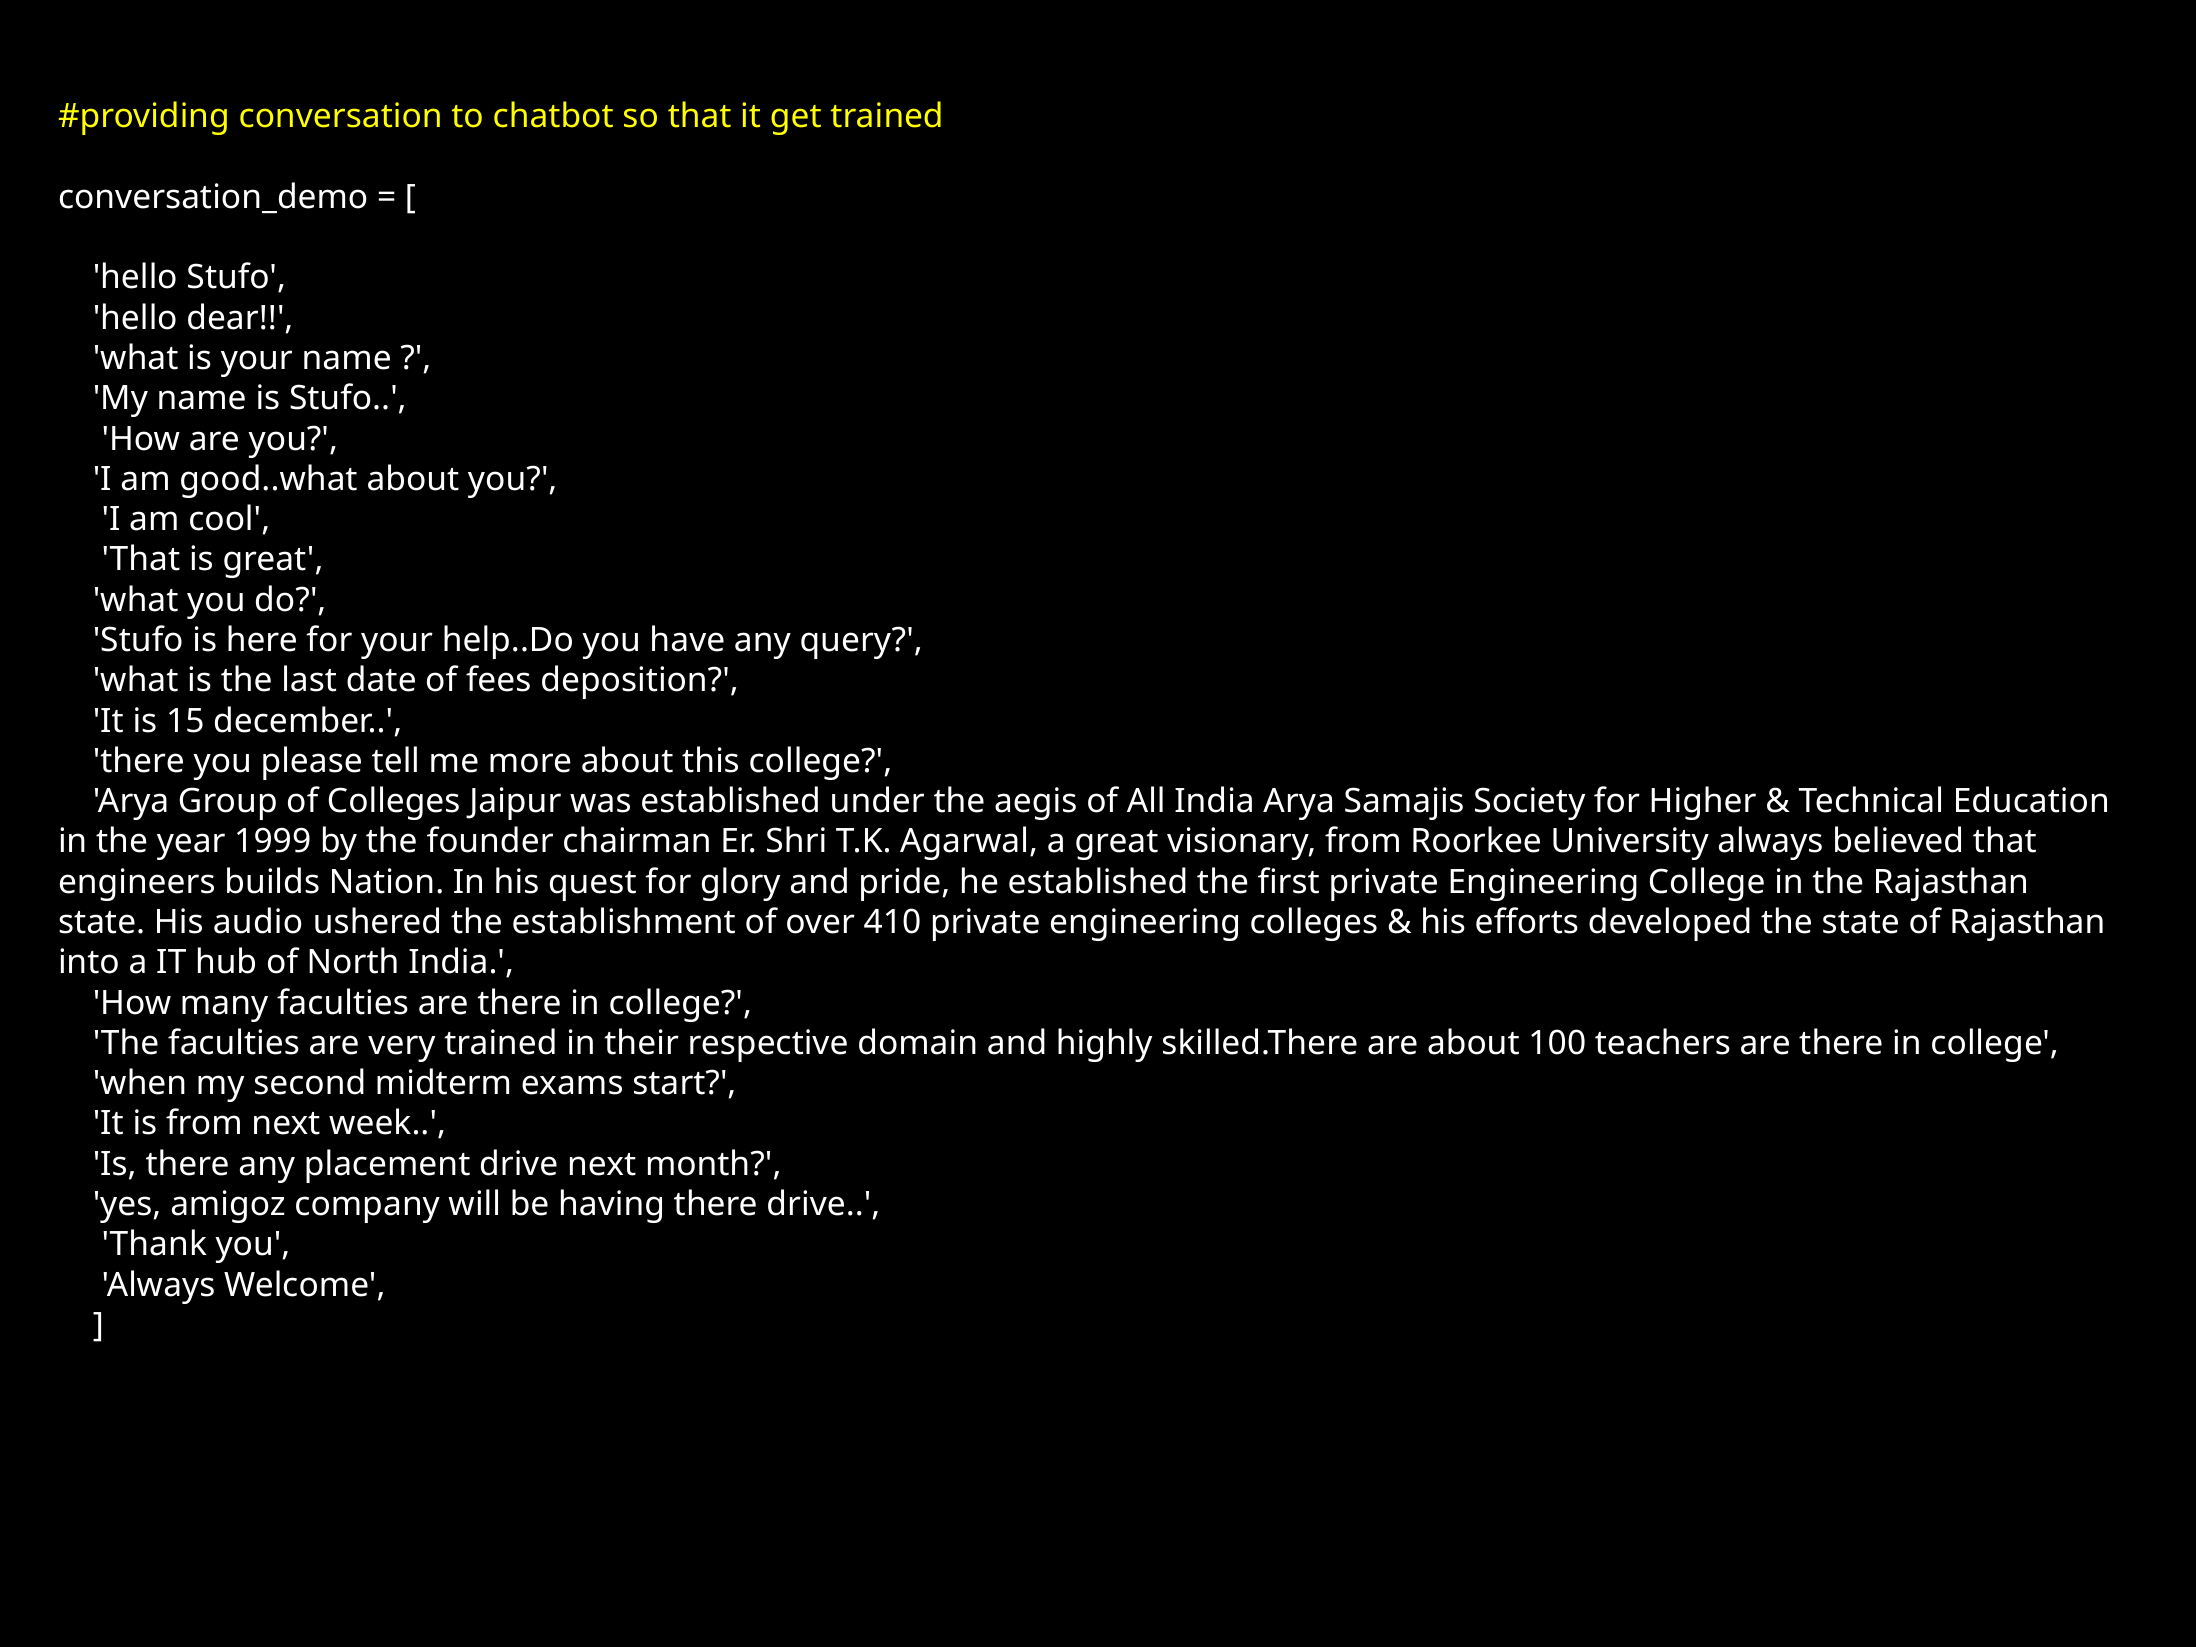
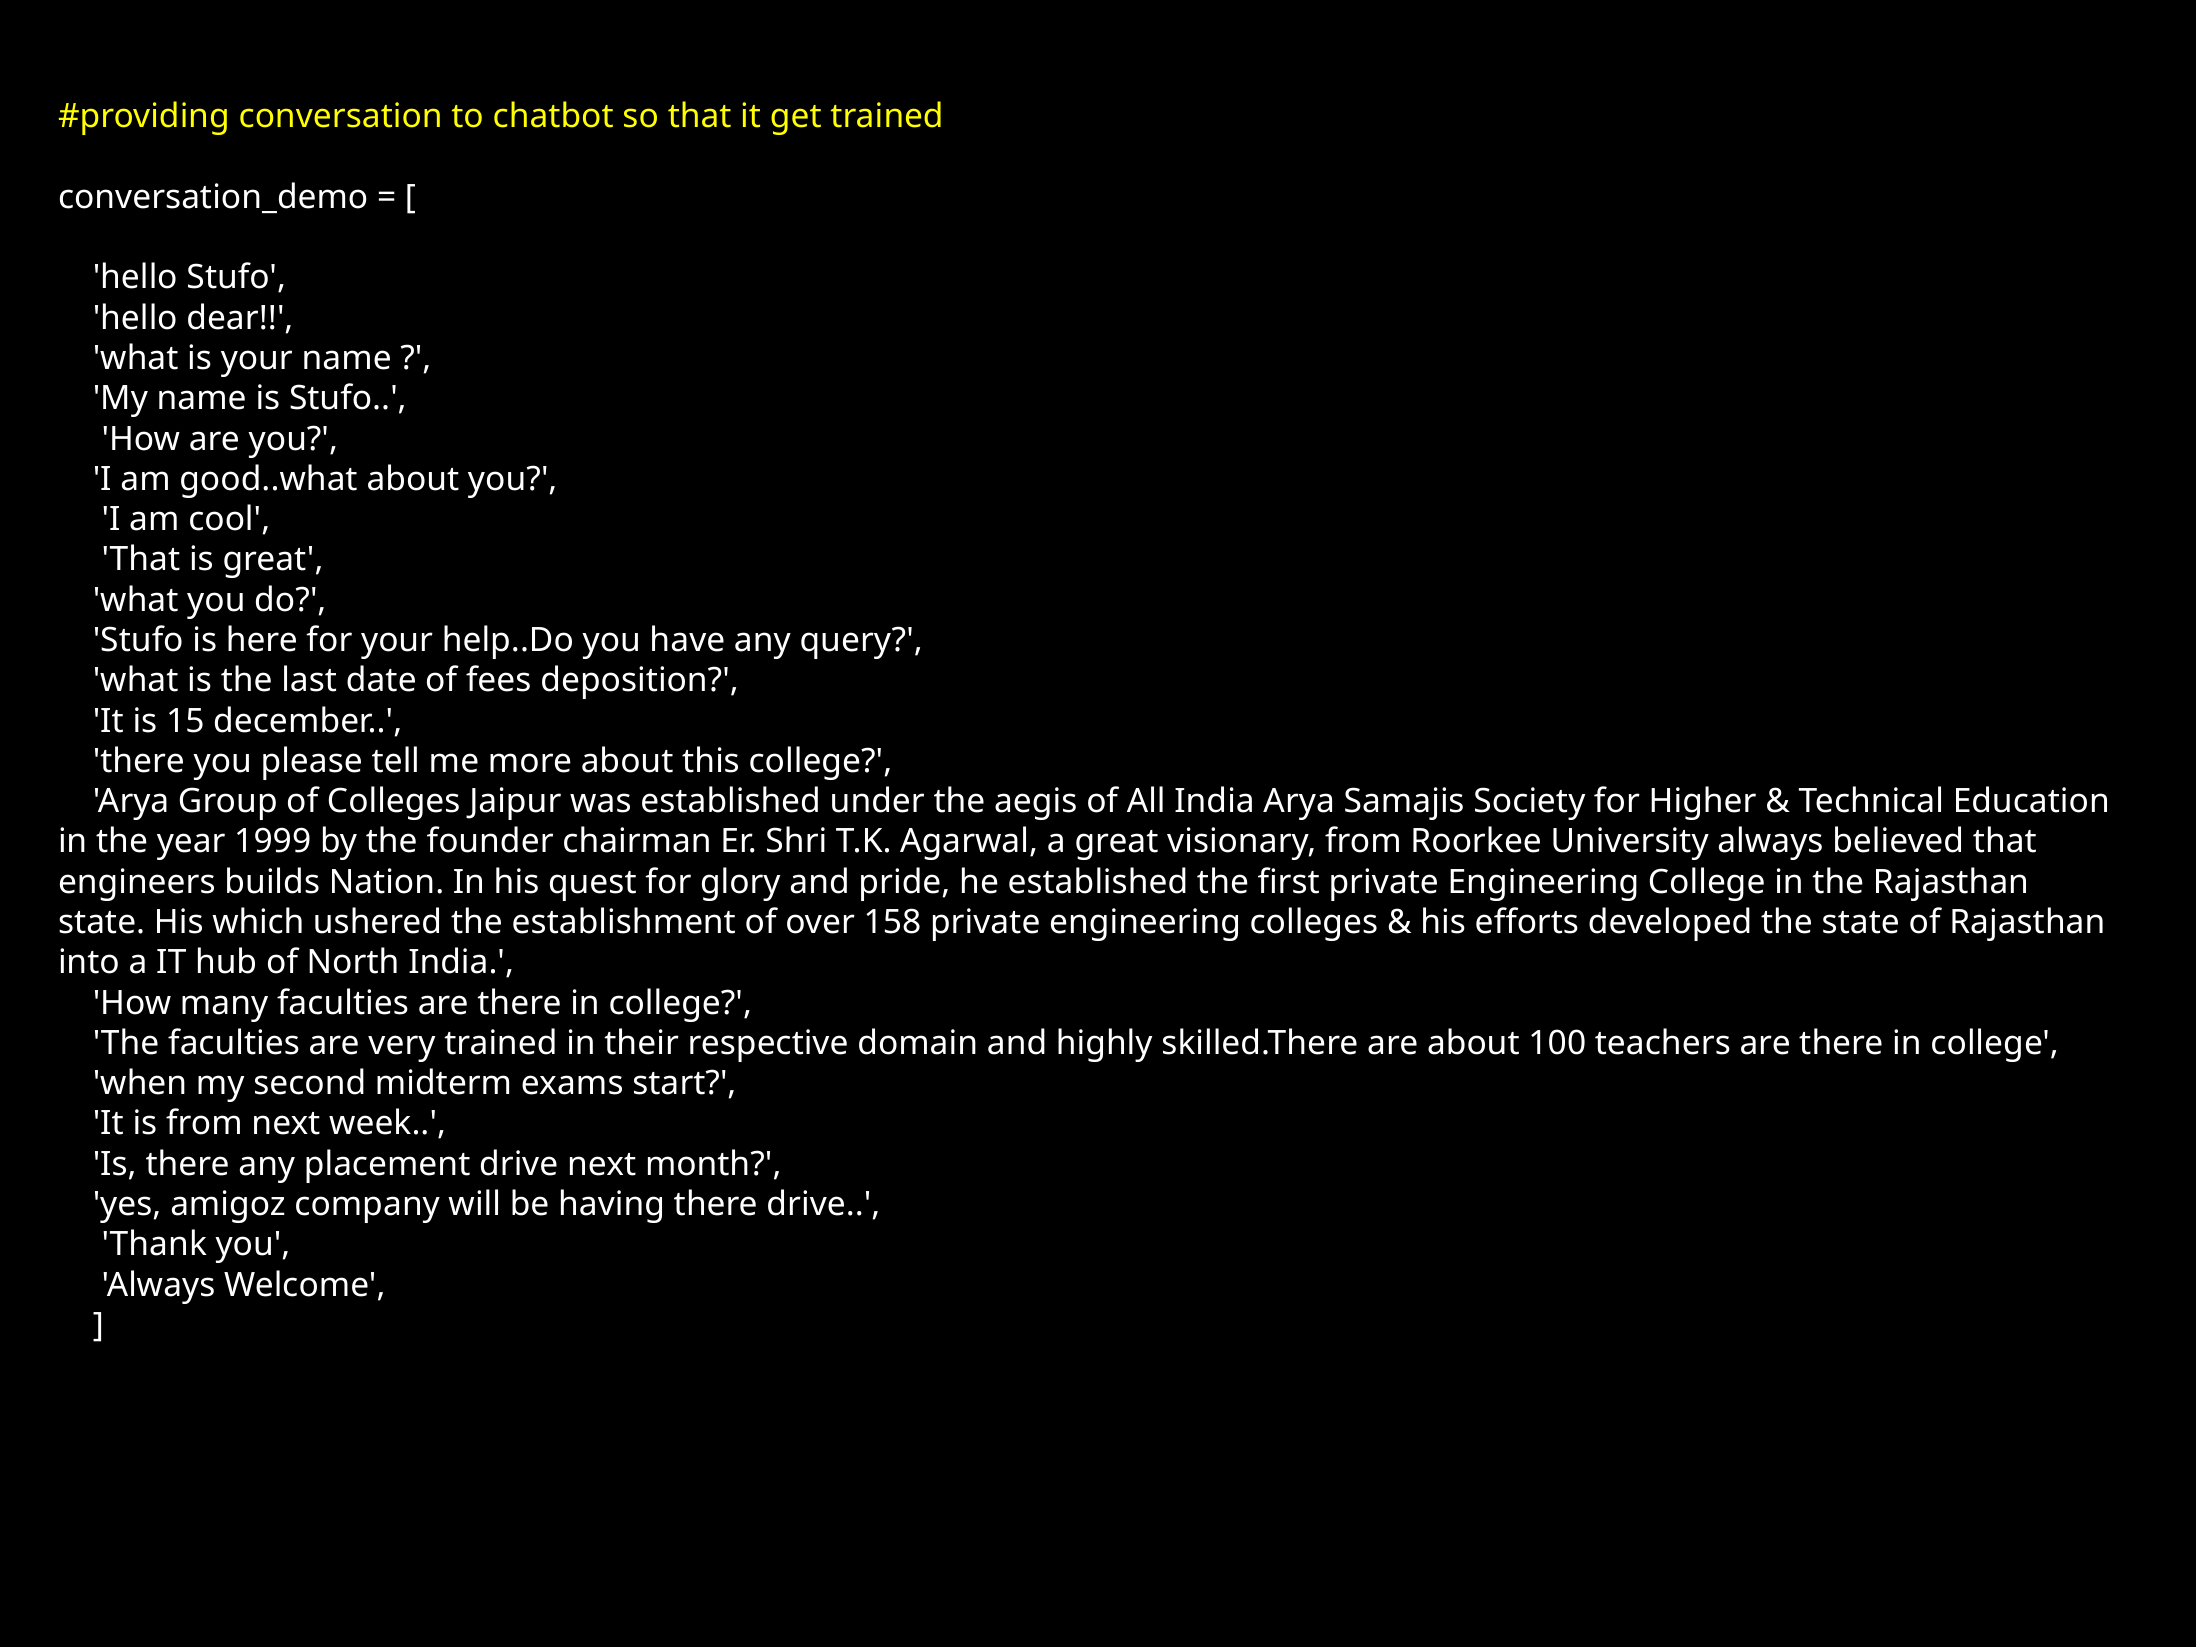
audio: audio -> which
410: 410 -> 158
